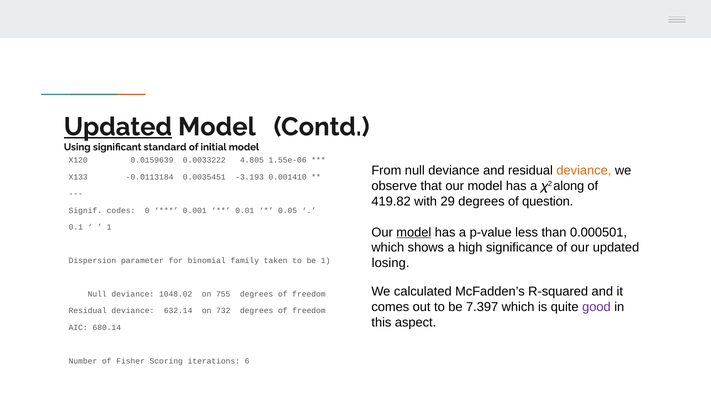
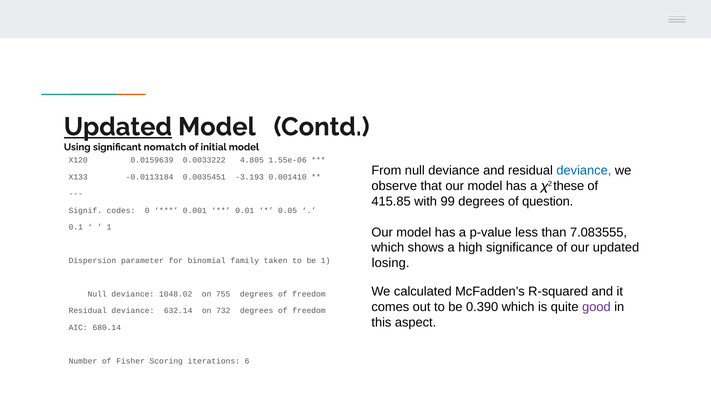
standard: standard -> nomatch
deviance at (584, 171) colour: orange -> blue
along: along -> these
419.82: 419.82 -> 415.85
29: 29 -> 99
model at (414, 232) underline: present -> none
0.000501: 0.000501 -> 7.083555
7.397: 7.397 -> 0.390
